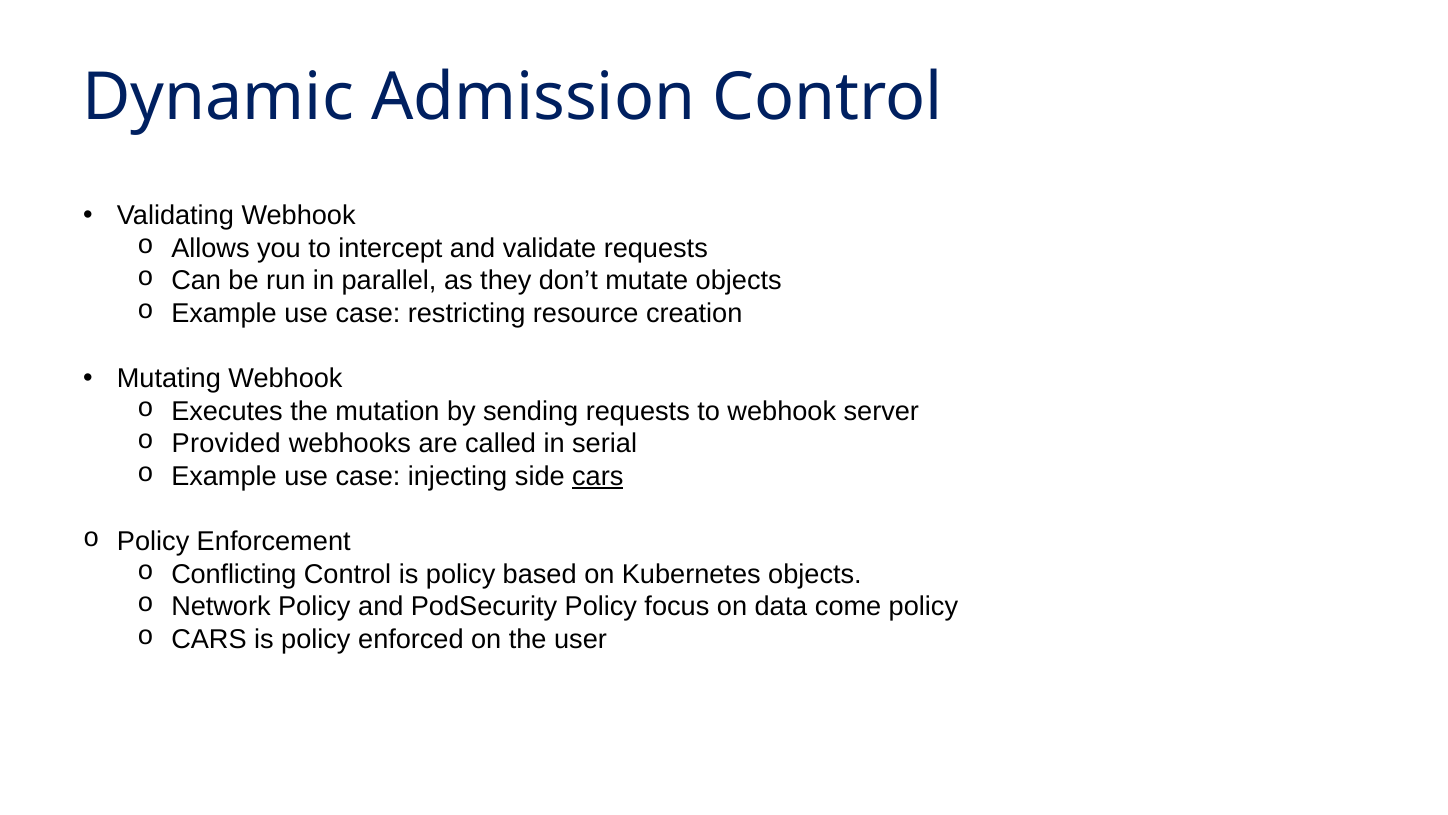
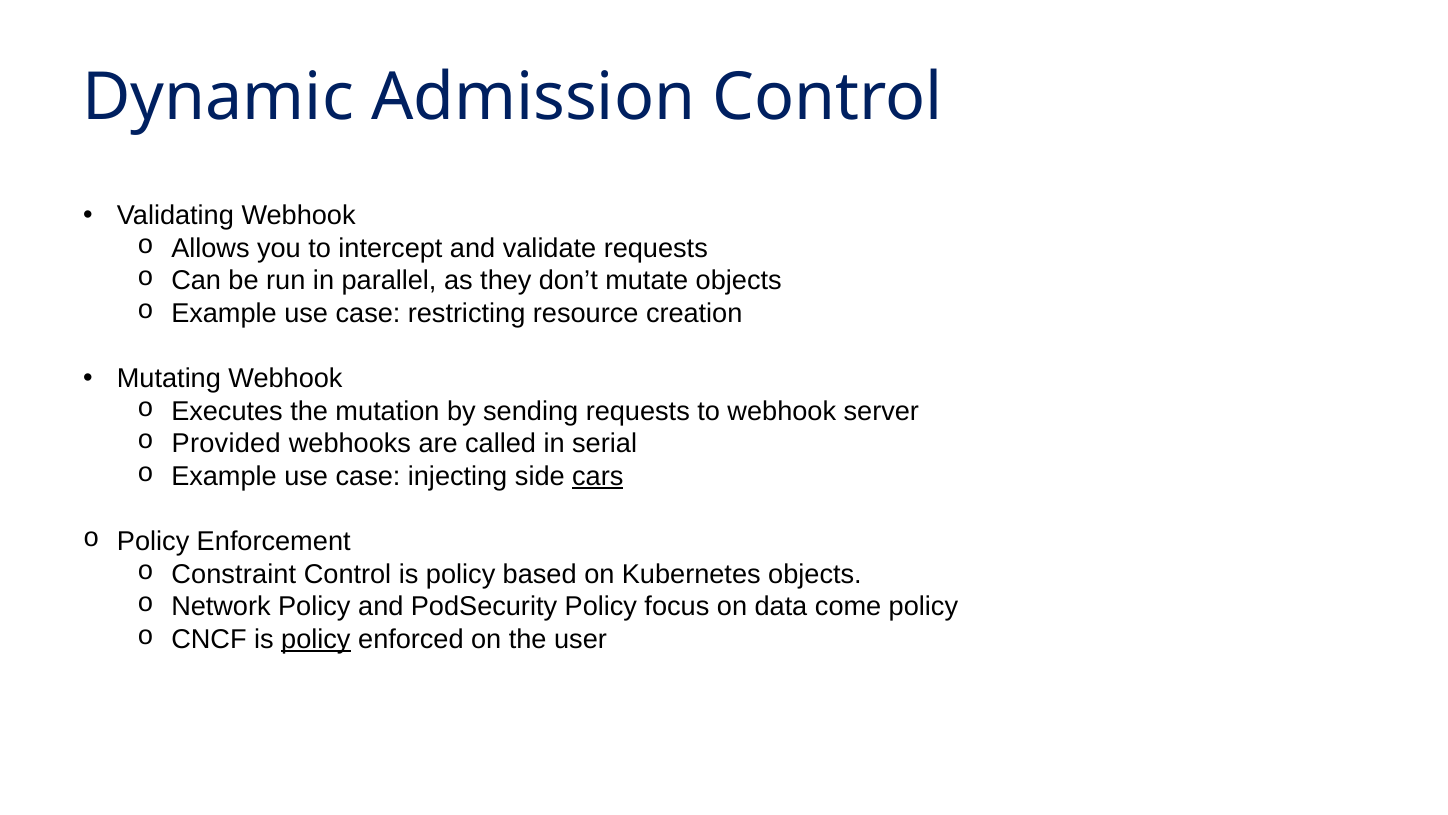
Conflicting: Conflicting -> Constraint
CARS at (209, 639): CARS -> CNCF
policy at (316, 639) underline: none -> present
